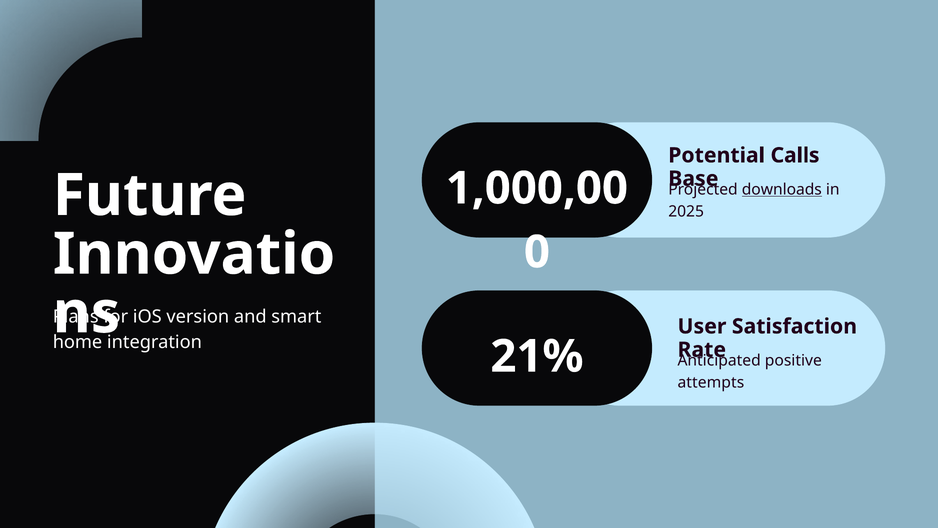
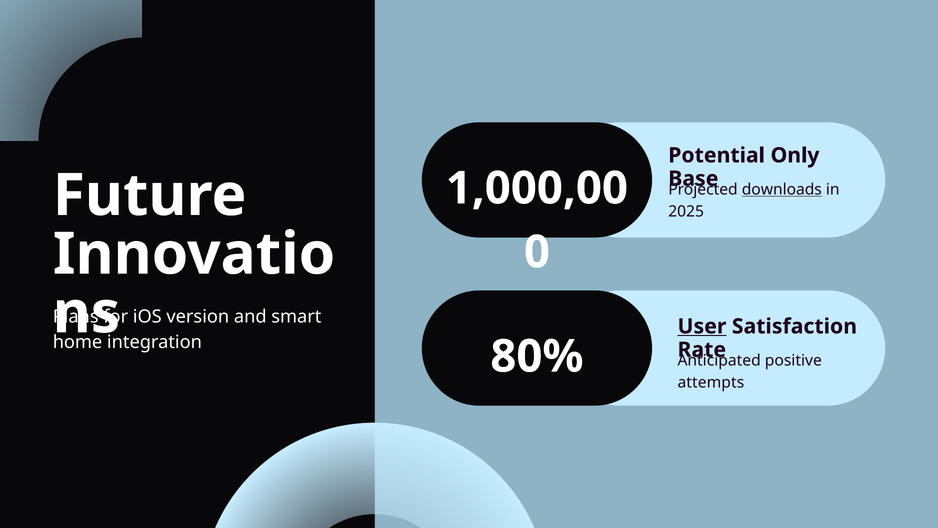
Calls: Calls -> Only
User underline: none -> present
21%: 21% -> 80%
